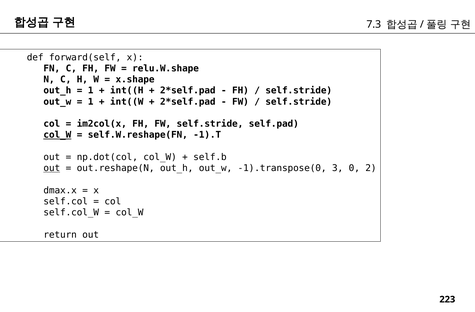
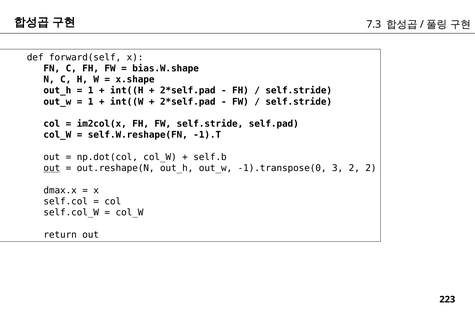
relu.W.shape: relu.W.shape -> bias.W.shape
col_W at (57, 135) underline: present -> none
3 0: 0 -> 2
